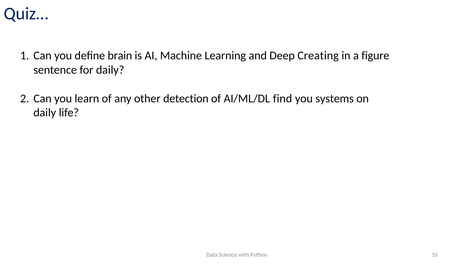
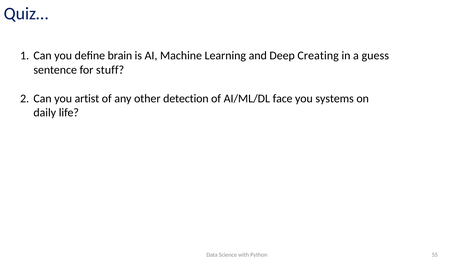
figure: figure -> guess
for daily: daily -> stuff
learn: learn -> artist
find: find -> face
